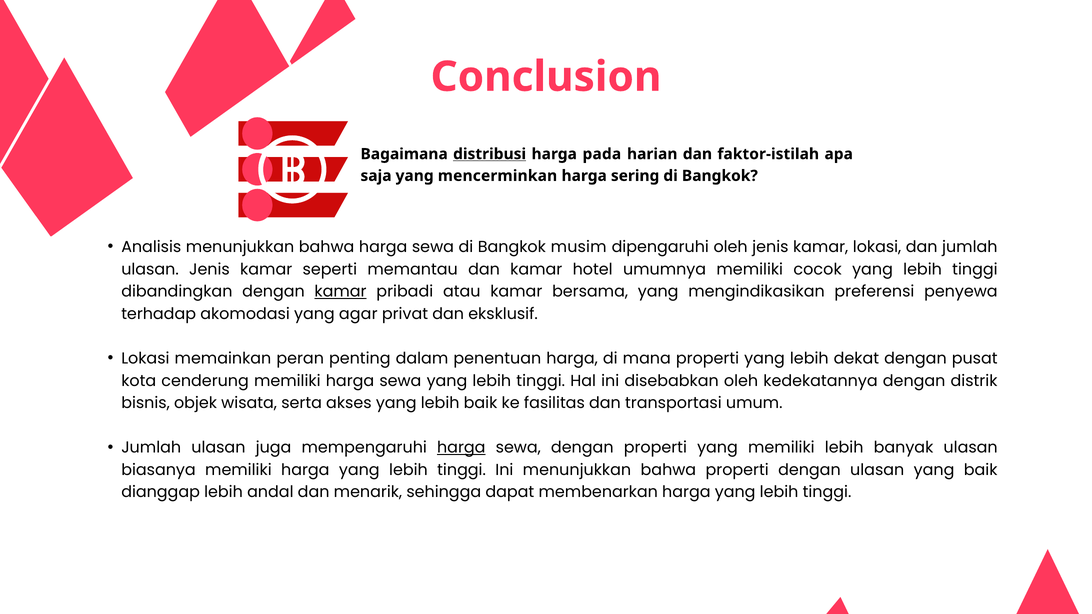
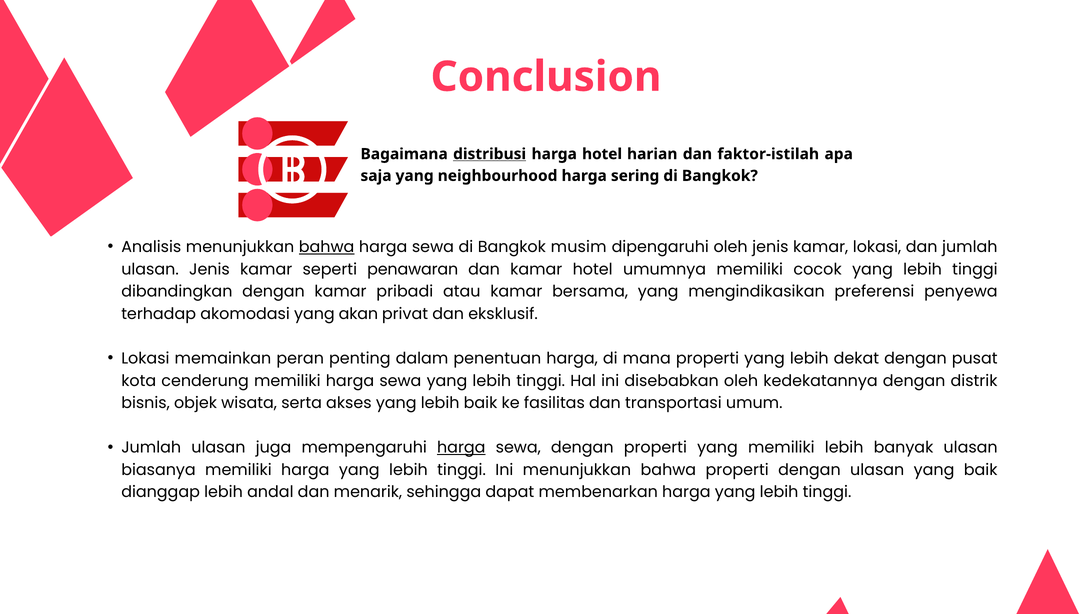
harga pada: pada -> hotel
mencerminkan: mencerminkan -> neighbourhood
bahwa at (327, 247) underline: none -> present
memantau: memantau -> penawaran
kamar at (341, 292) underline: present -> none
agar: agar -> akan
